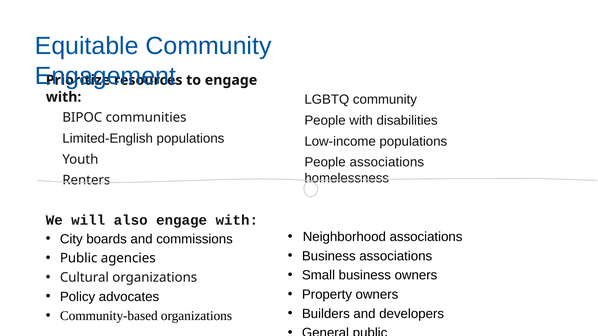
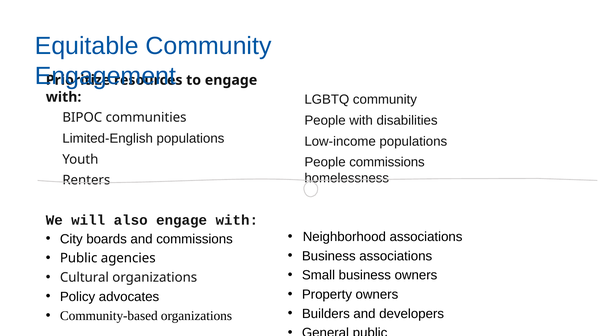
associations at (387, 162): associations -> commissions
